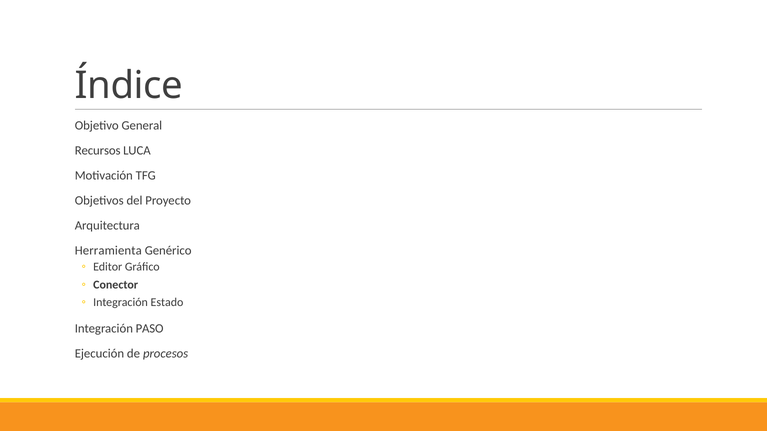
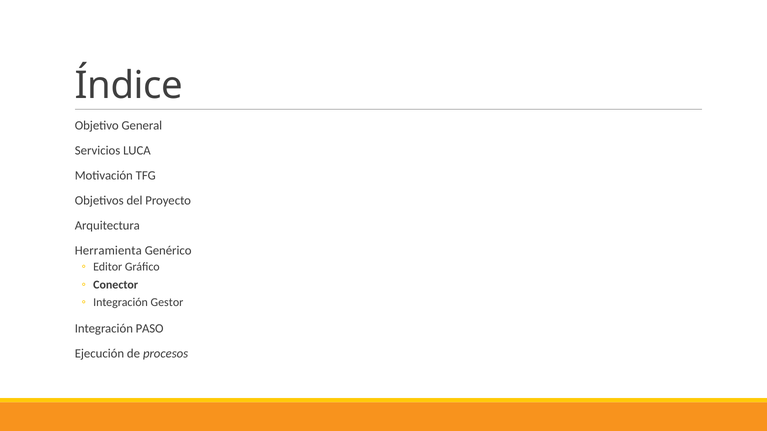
Recursos: Recursos -> Servicios
Estado: Estado -> Gestor
